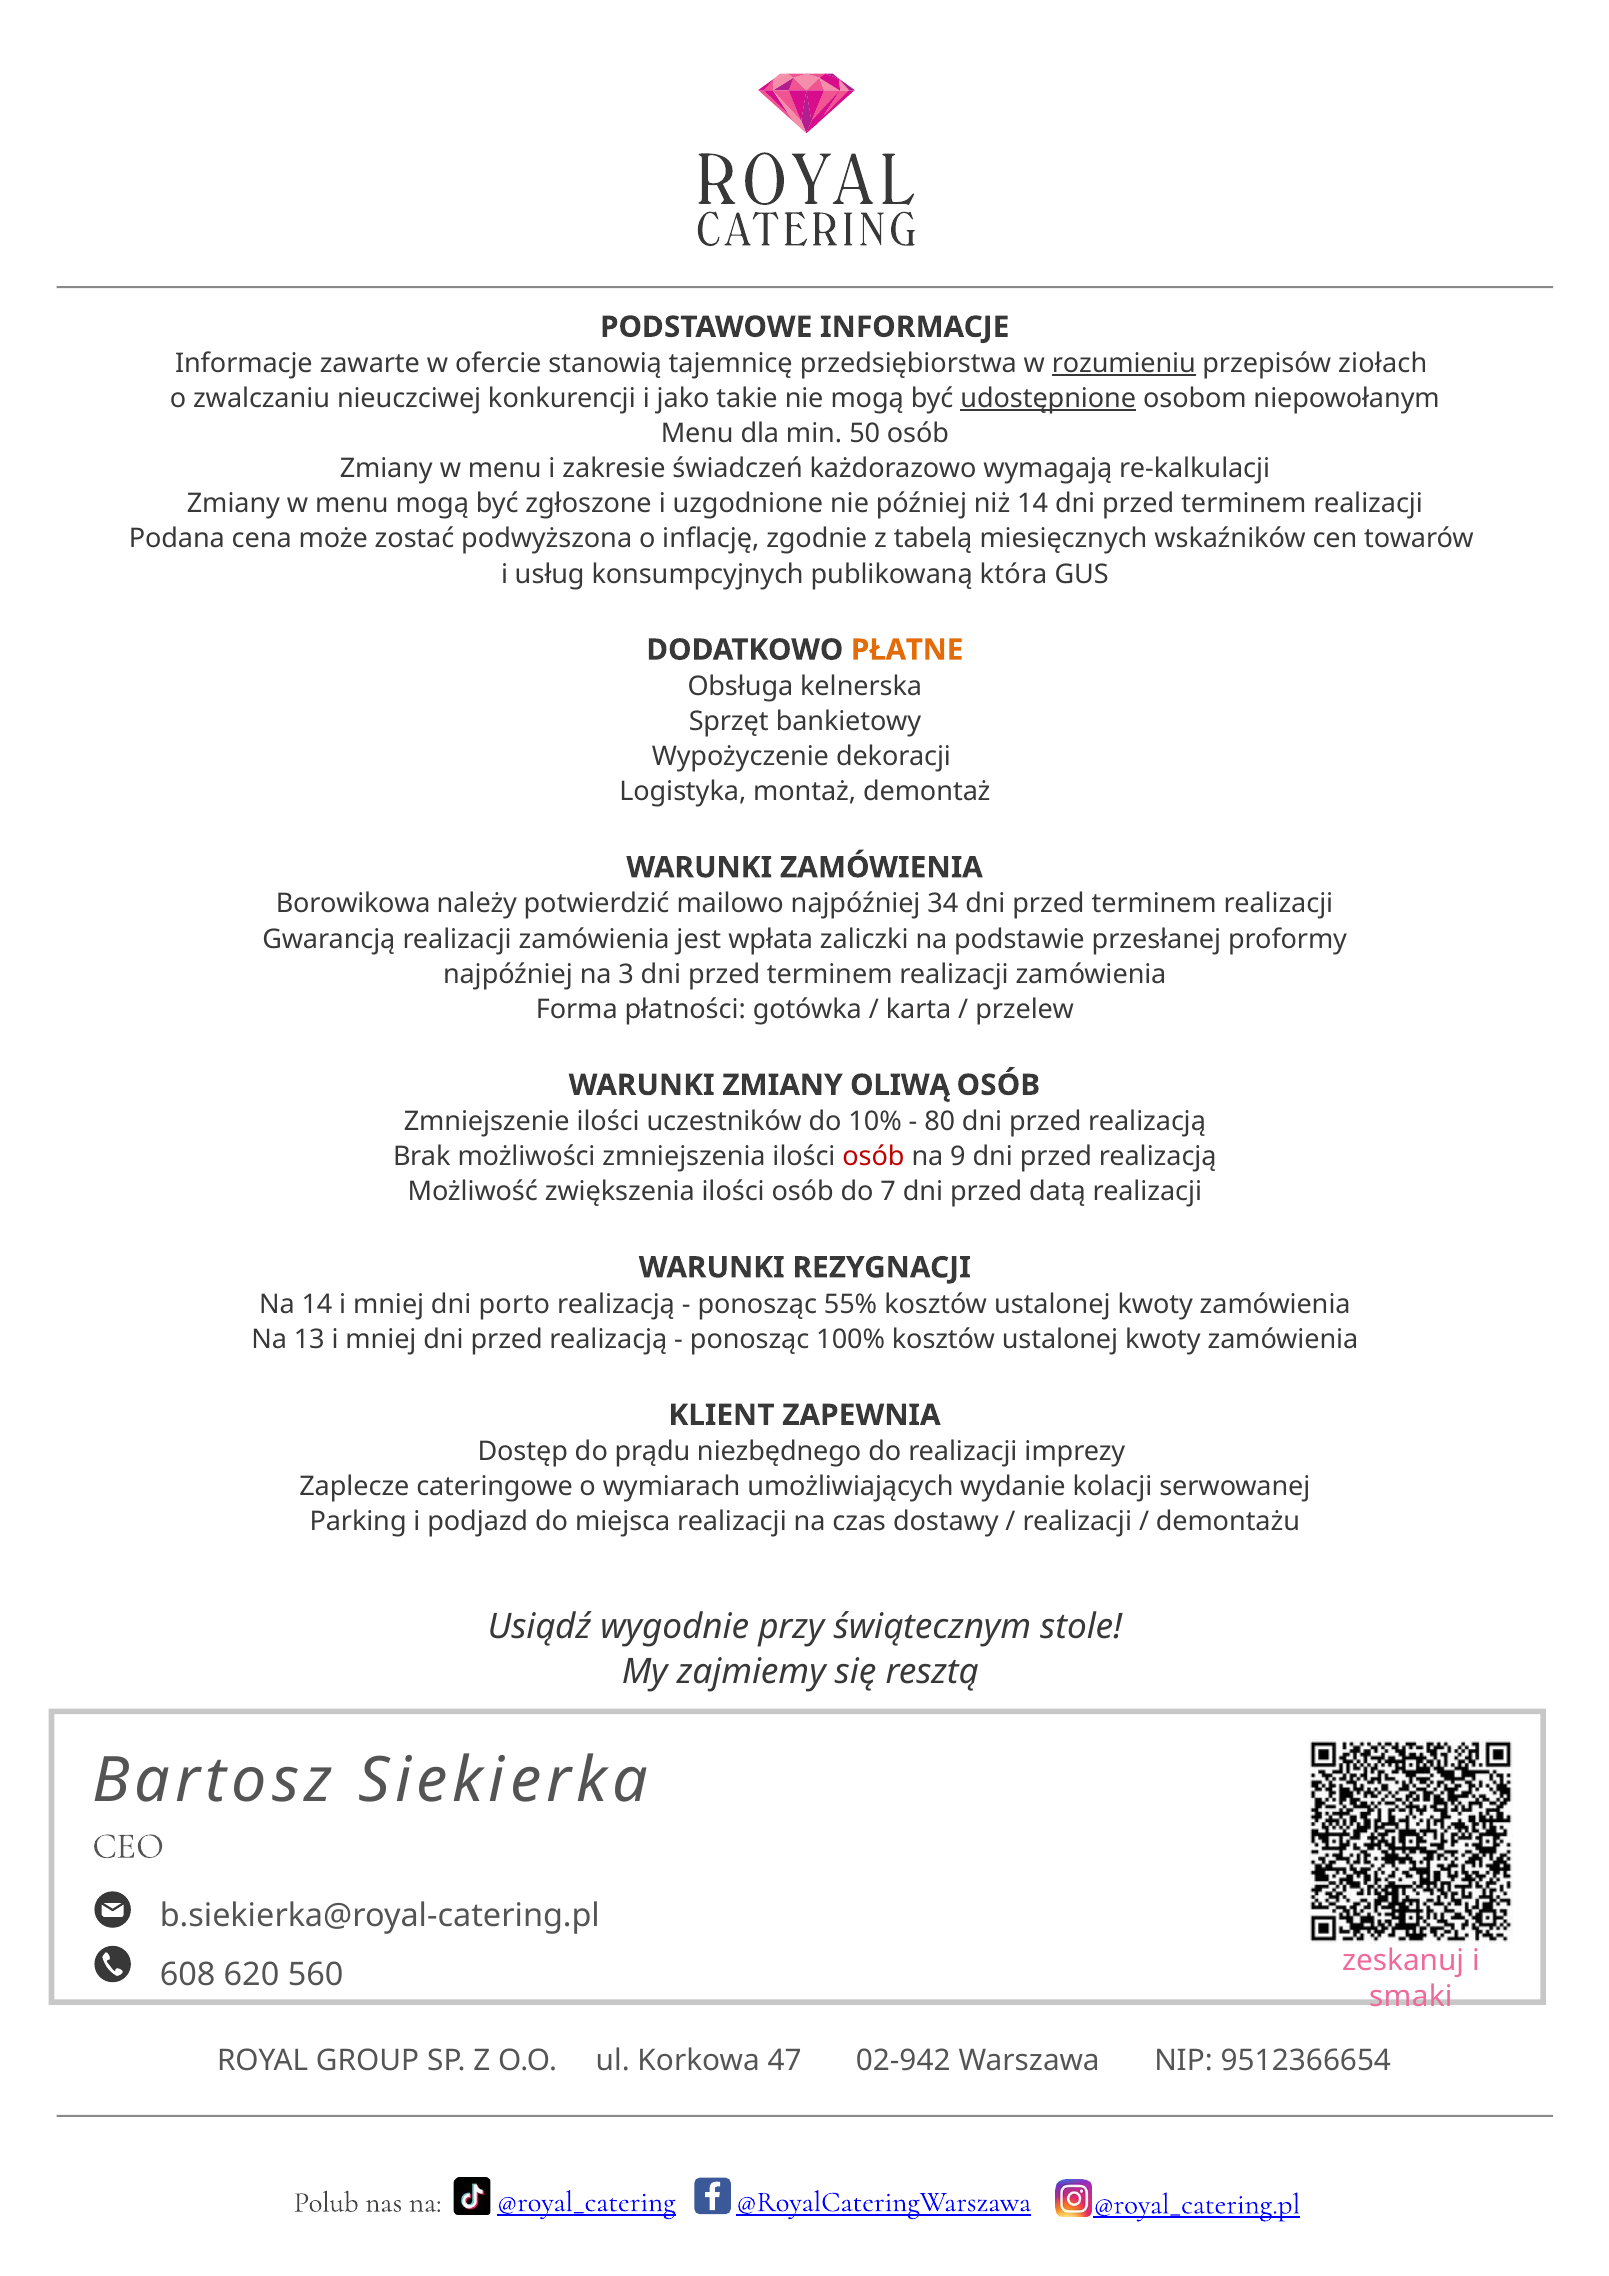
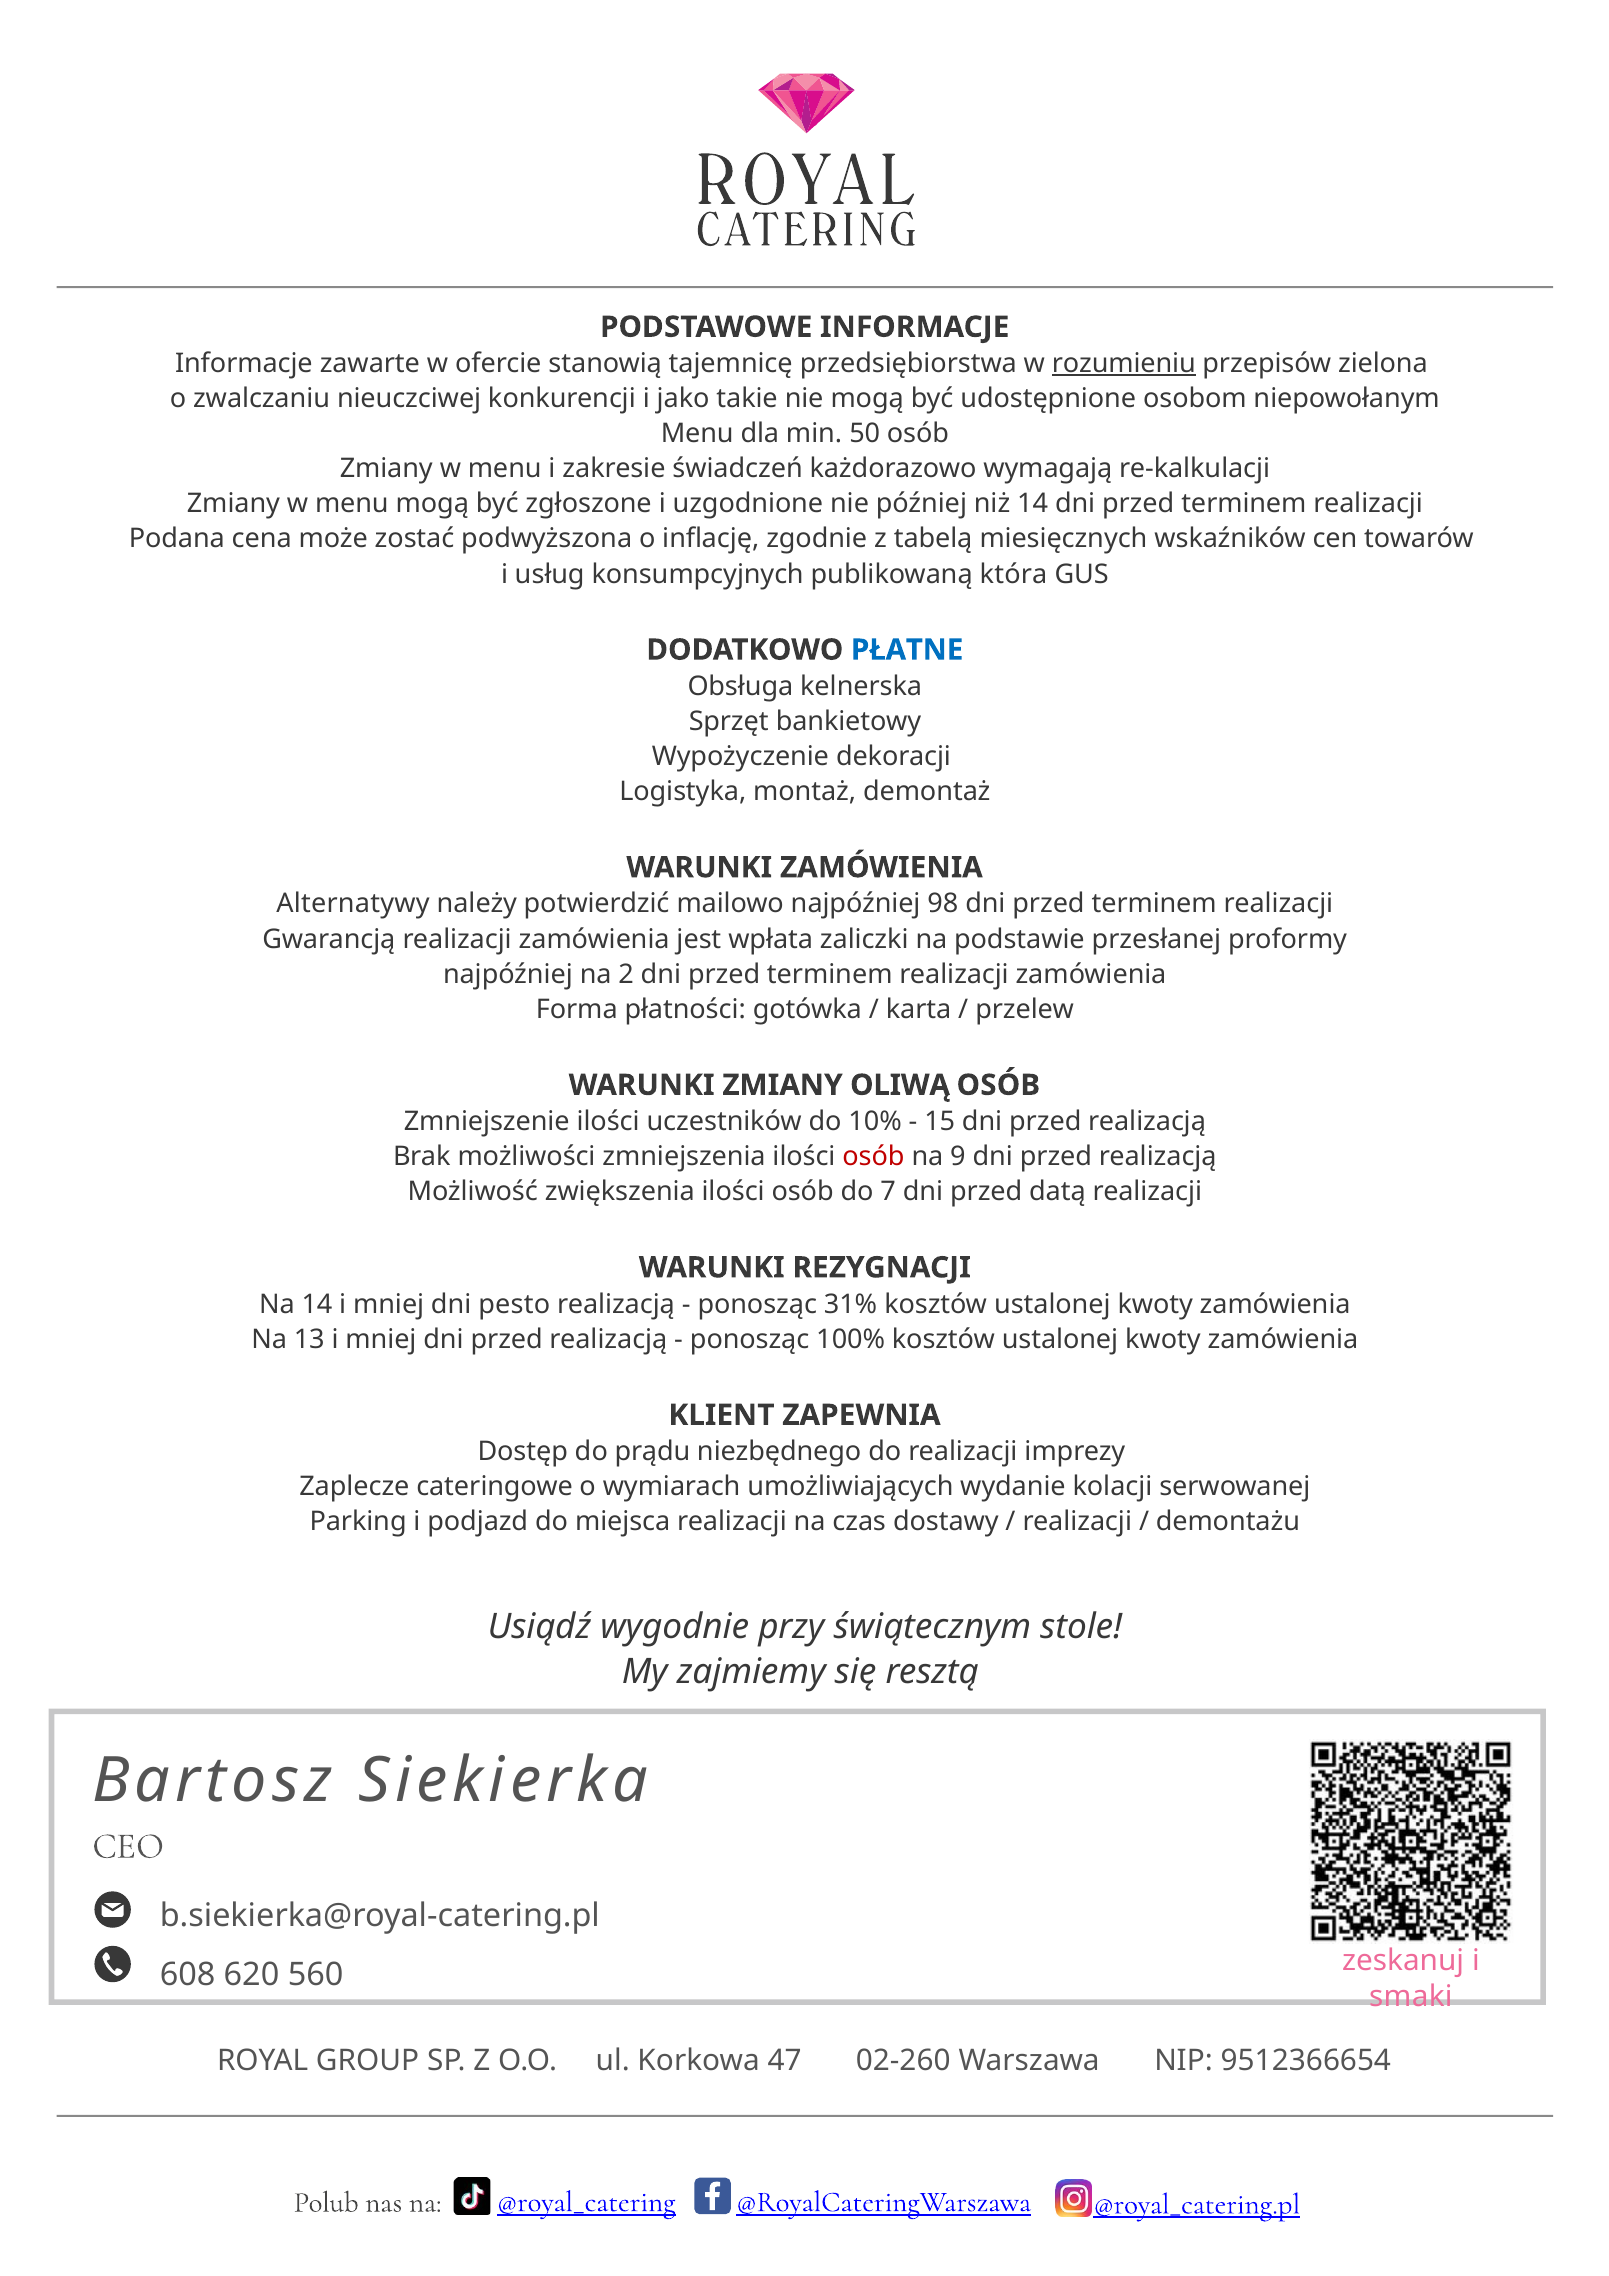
ziołach: ziołach -> zielona
udostępnione underline: present -> none
PŁATNE colour: orange -> blue
Borowikowa: Borowikowa -> Alternatywy
34: 34 -> 98
3: 3 -> 2
80: 80 -> 15
porto: porto -> pesto
55%: 55% -> 31%
02-942: 02-942 -> 02-260
